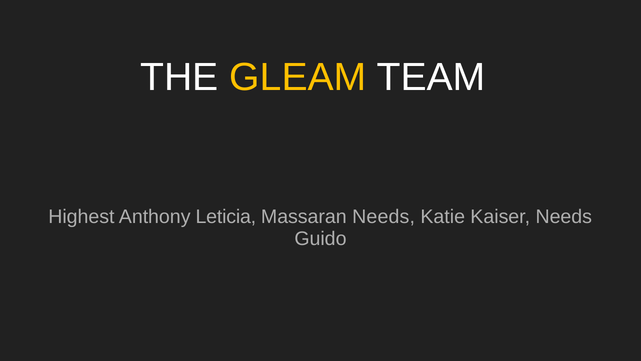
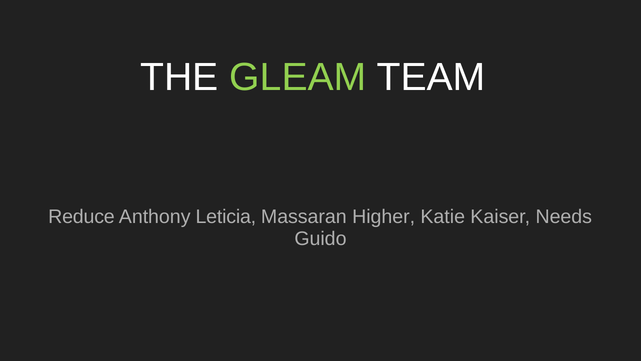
GLEAM colour: yellow -> light green
Highest: Highest -> Reduce
Massaran Needs: Needs -> Higher
